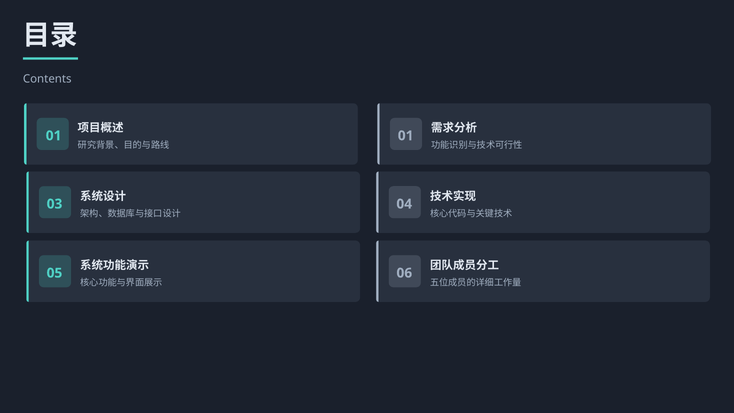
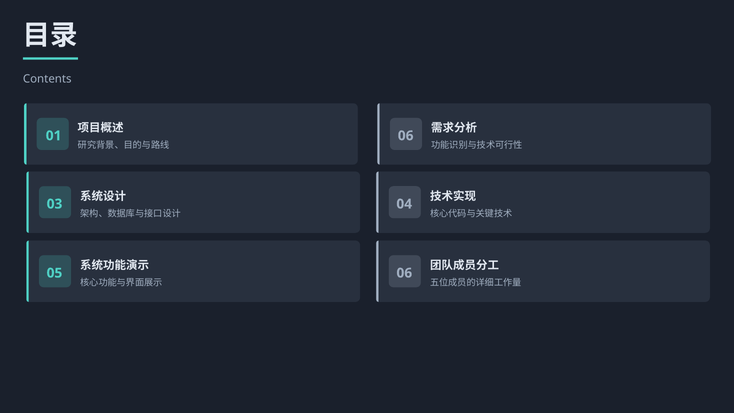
01 at (406, 136): 01 -> 06
